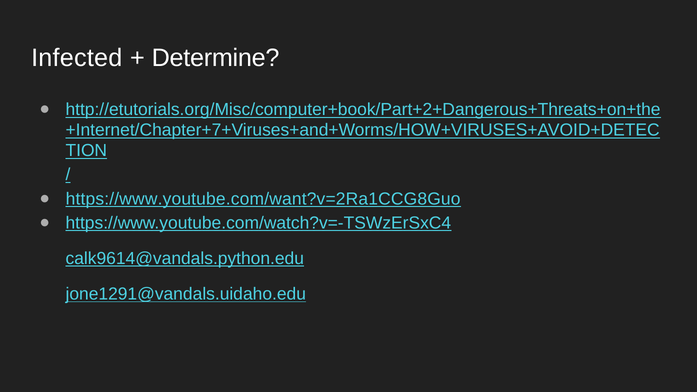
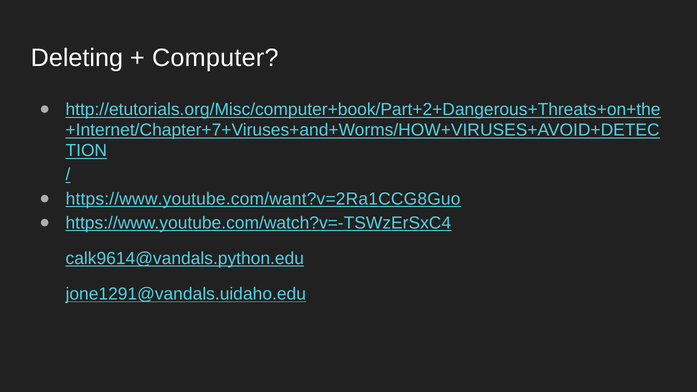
Infected: Infected -> Deleting
Determine: Determine -> Computer
